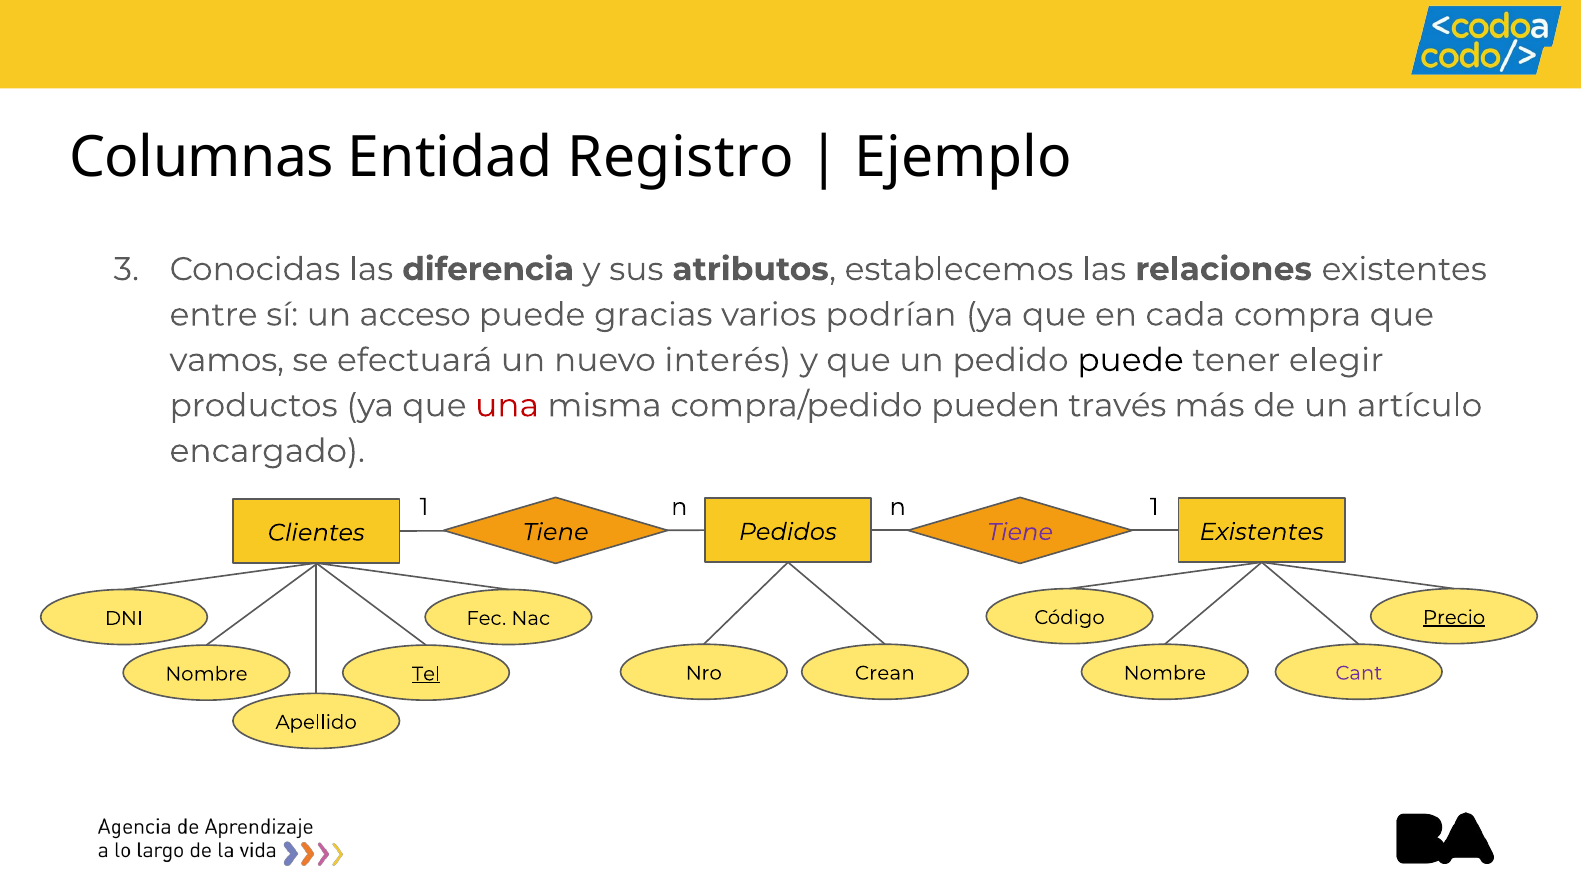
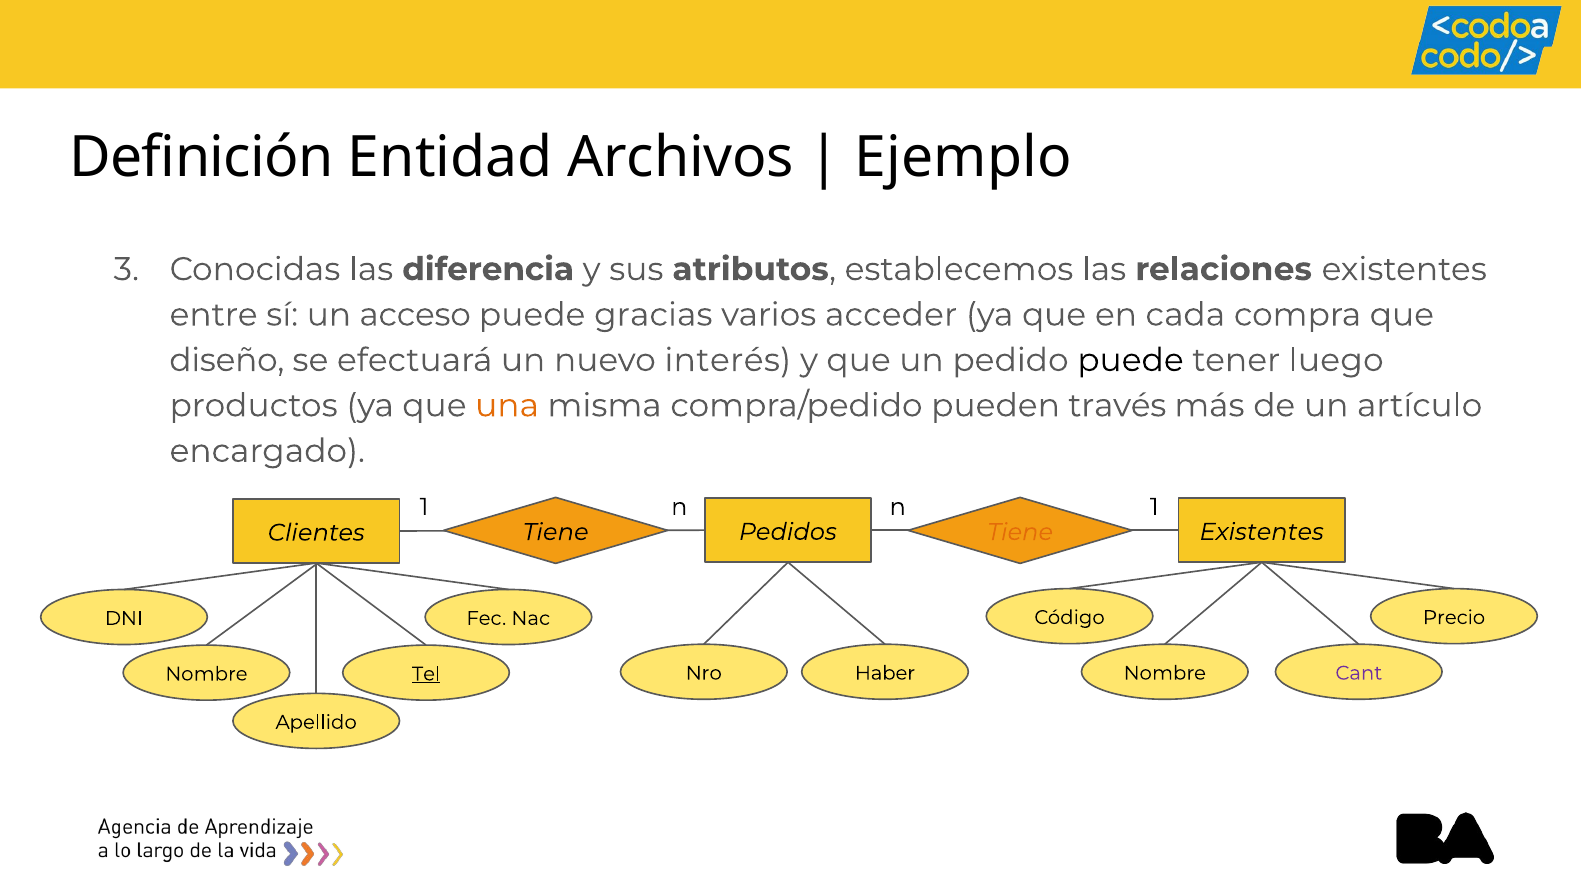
Columnas: Columnas -> Definición
Registro: Registro -> Archivos
podrían: podrían -> acceder
vamos: vamos -> diseño
elegir: elegir -> luego
una colour: red -> orange
Tiene at (1020, 532) colour: purple -> orange
Precio underline: present -> none
Crean: Crean -> Haber
